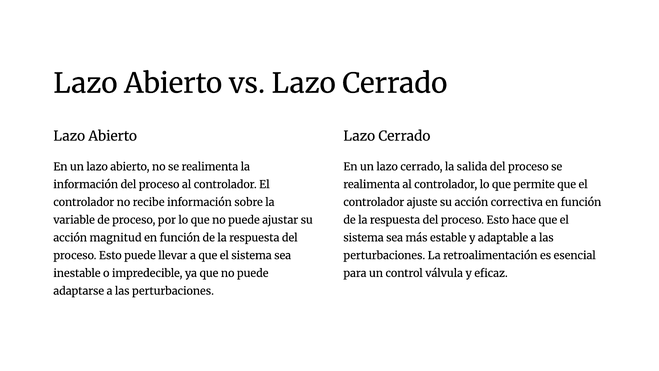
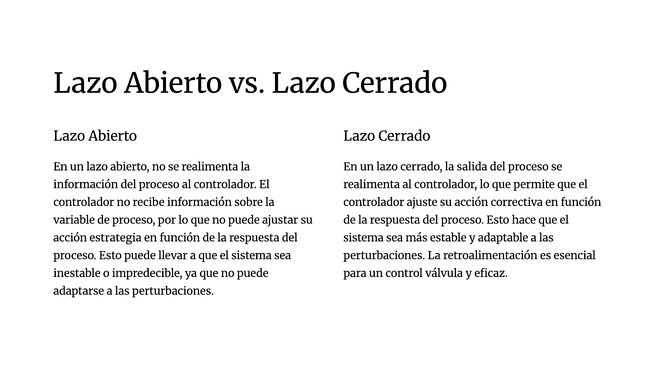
magnitud: magnitud -> estrategia
